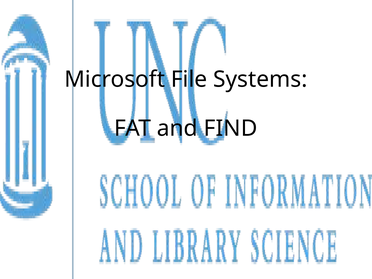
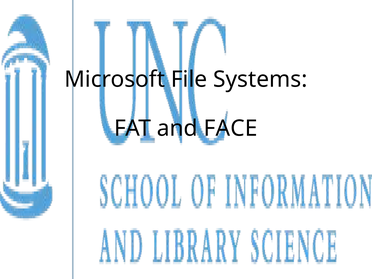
FIND: FIND -> FACE
